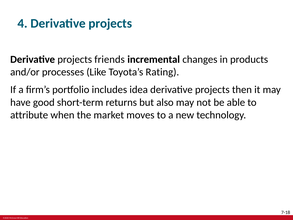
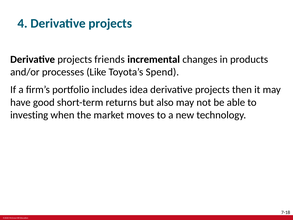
Rating: Rating -> Spend
attribute: attribute -> investing
